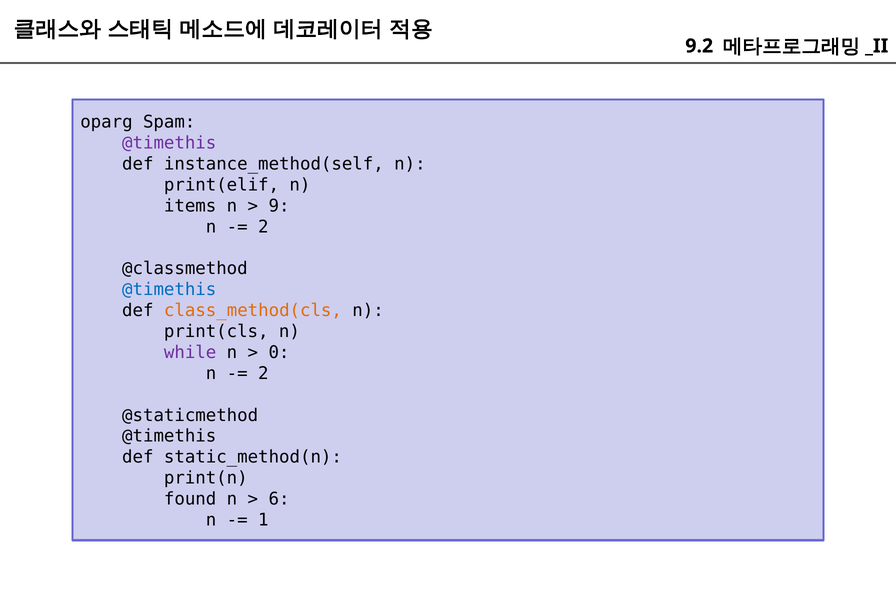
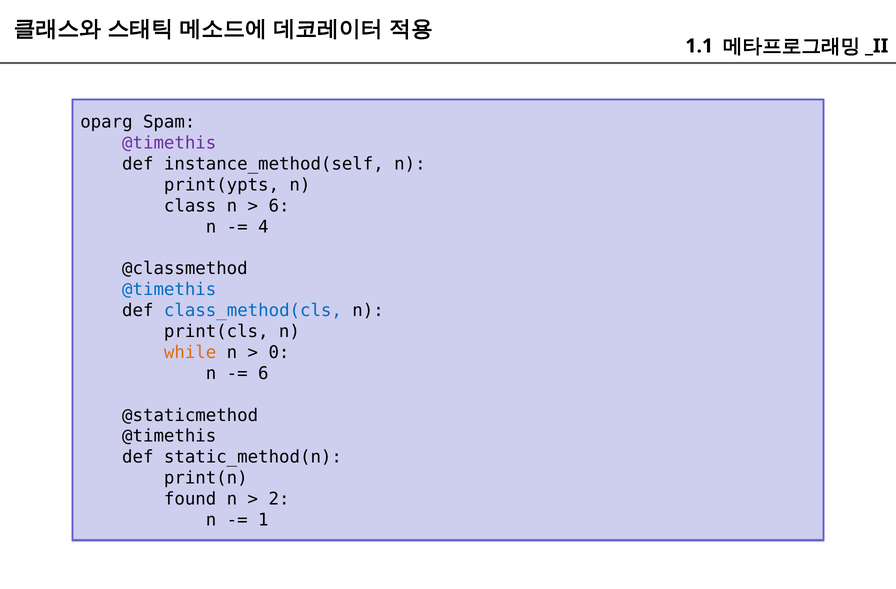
9.2: 9.2 -> 1.1
print(elif: print(elif -> print(ypts
items: items -> class
9 at (279, 206): 9 -> 6
2 at (263, 227): 2 -> 4
class_method(cls colour: orange -> blue
while colour: purple -> orange
2 at (263, 373): 2 -> 6
6: 6 -> 2
